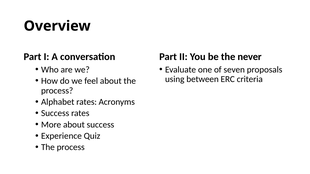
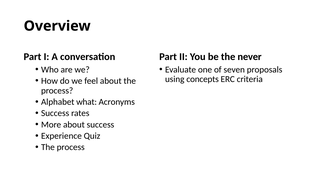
between: between -> concepts
Alphabet rates: rates -> what
